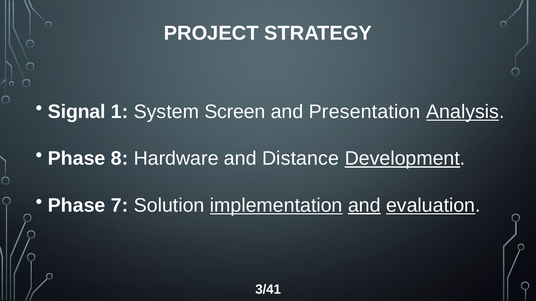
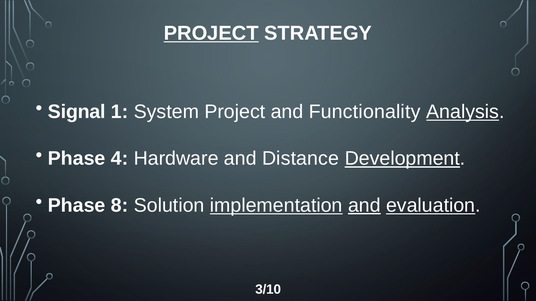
PROJECT at (211, 33) underline: none -> present
System Screen: Screen -> Project
Presentation: Presentation -> Functionality
8: 8 -> 4
7: 7 -> 8
3/41: 3/41 -> 3/10
